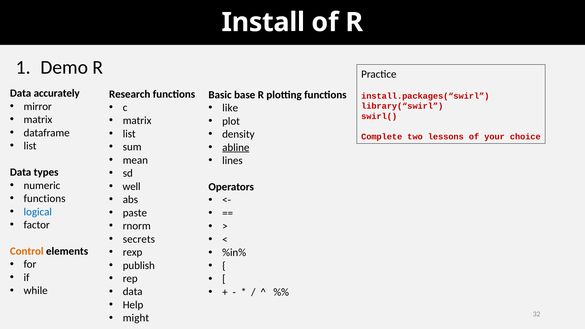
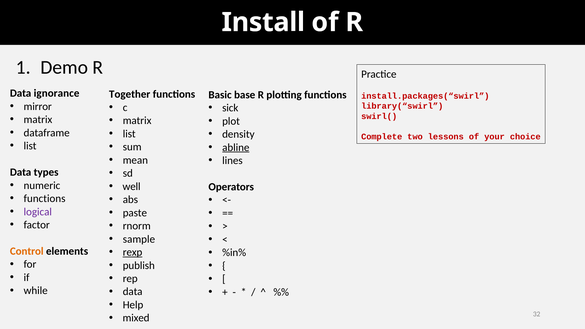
accurately: accurately -> ignorance
Research: Research -> Together
like: like -> sick
logical colour: blue -> purple
secrets: secrets -> sample
rexp underline: none -> present
might: might -> mixed
